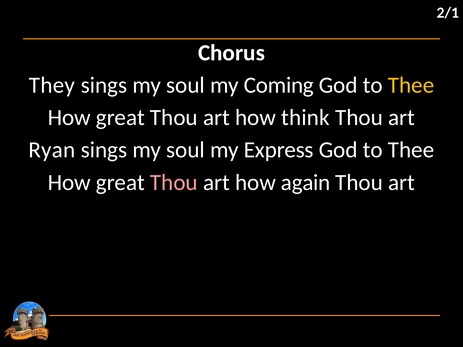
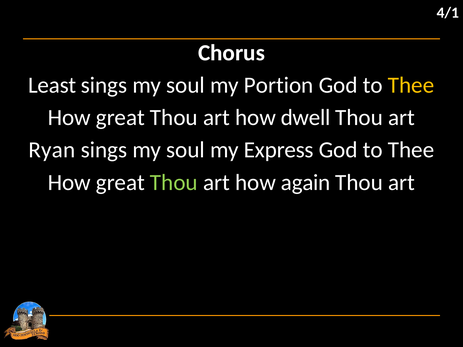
2/1: 2/1 -> 4/1
They: They -> Least
Coming: Coming -> Portion
think: think -> dwell
Thou at (174, 183) colour: pink -> light green
